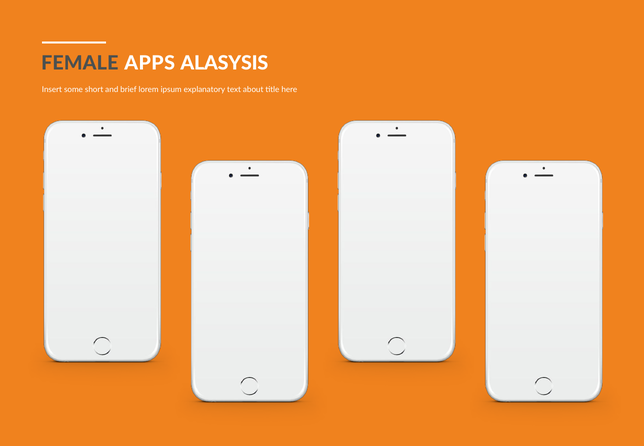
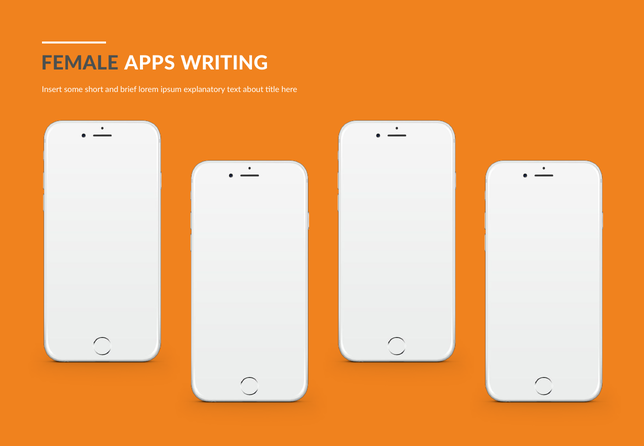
ALASYSIS: ALASYSIS -> WRITING
